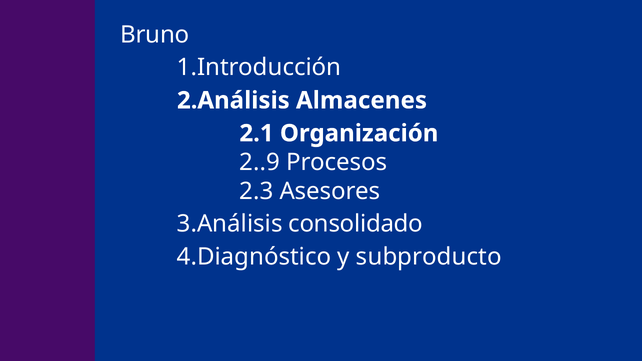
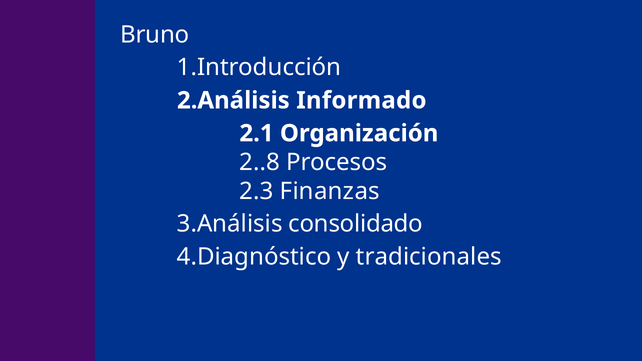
Almacenes: Almacenes -> Informado
2..9: 2..9 -> 2..8
Asesores: Asesores -> Finanzas
subproducto: subproducto -> tradicionales
